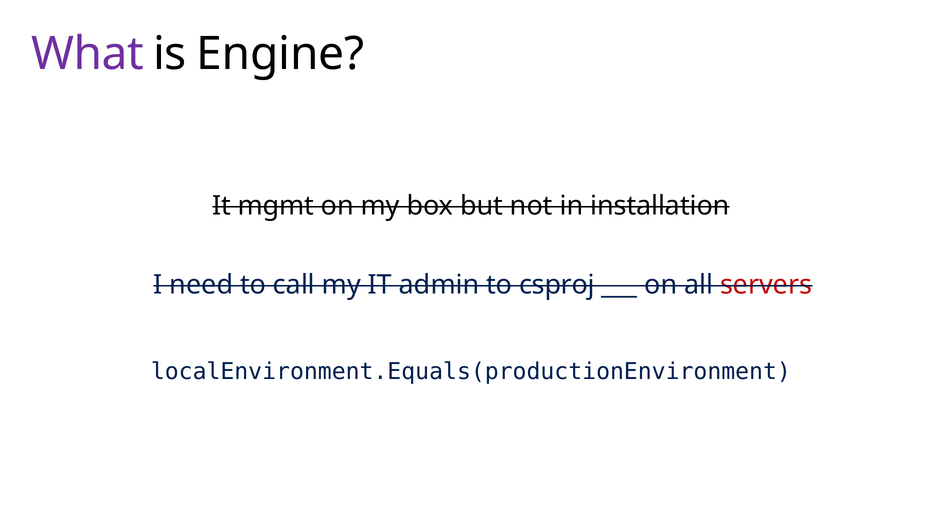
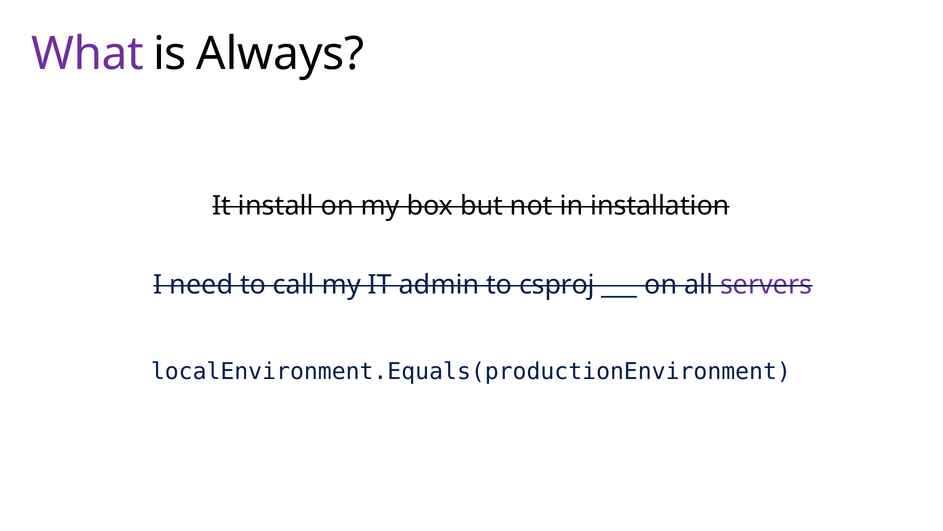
Engine: Engine -> Always
mgmt: mgmt -> install
servers colour: red -> purple
